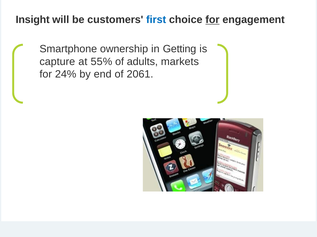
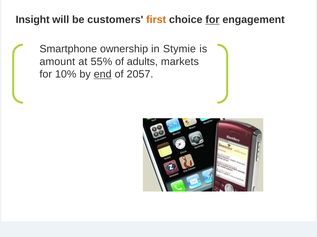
first colour: blue -> orange
Getting: Getting -> Stymie
capture: capture -> amount
24%: 24% -> 10%
end underline: none -> present
2061: 2061 -> 2057
